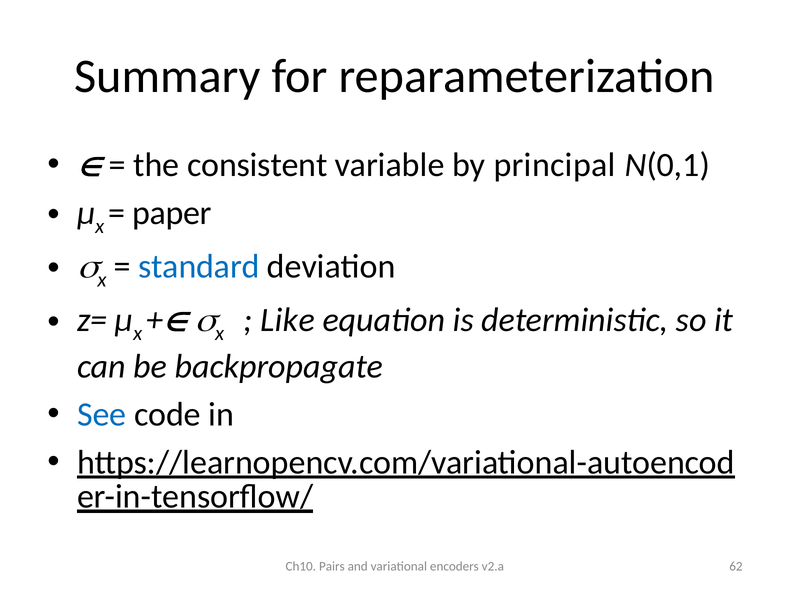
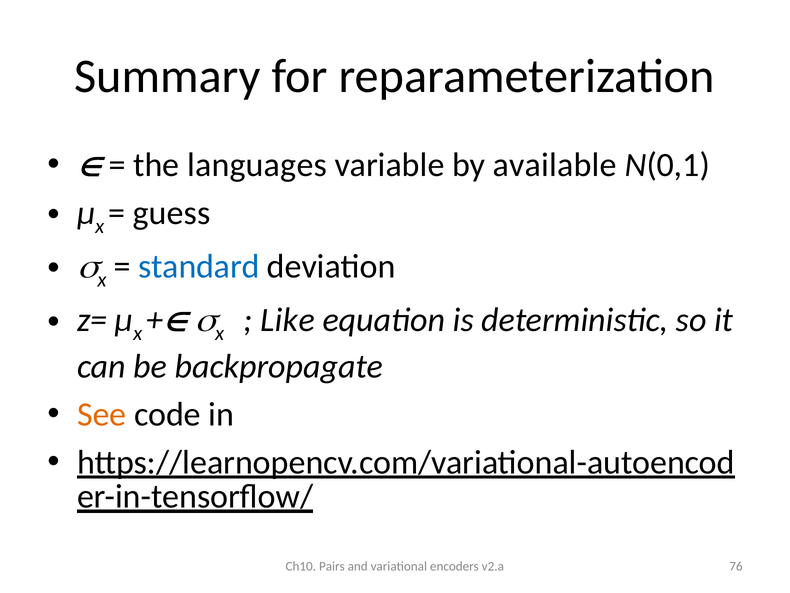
consistent: consistent -> languages
principal: principal -> available
paper: paper -> guess
See colour: blue -> orange
62: 62 -> 76
